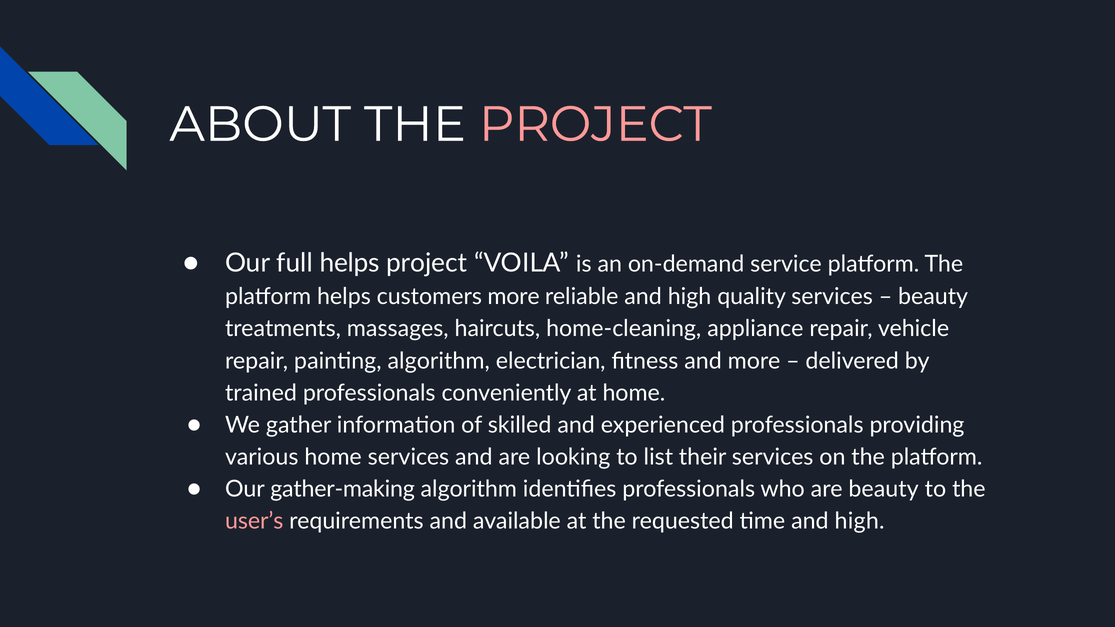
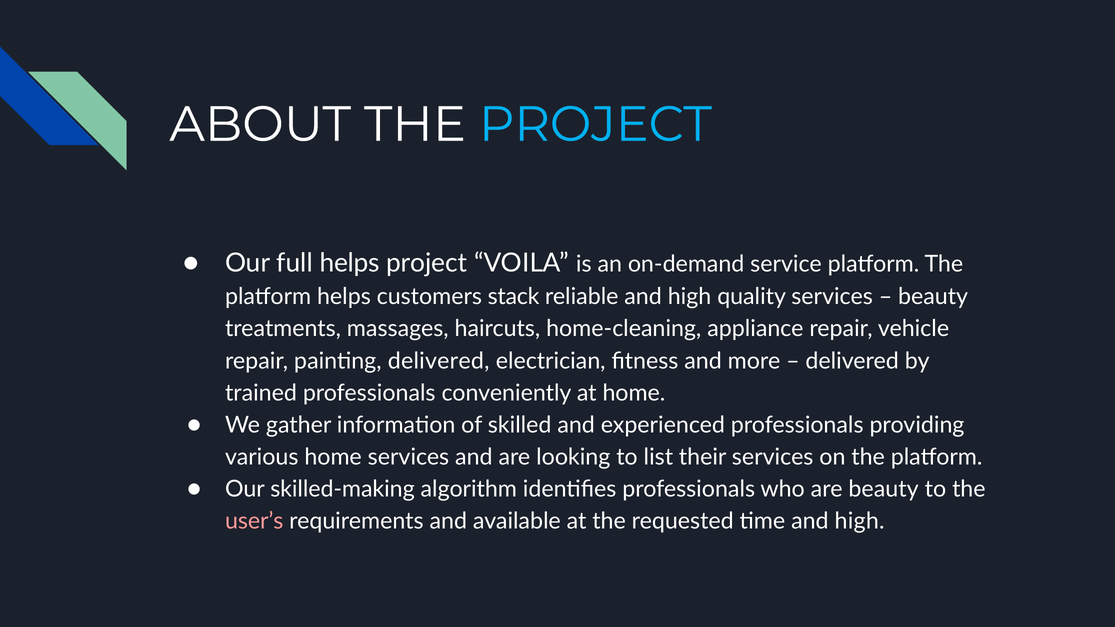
PROJECT at (595, 125) colour: pink -> light blue
customers more: more -> stack
painting algorithm: algorithm -> delivered
gather-making: gather-making -> skilled-making
